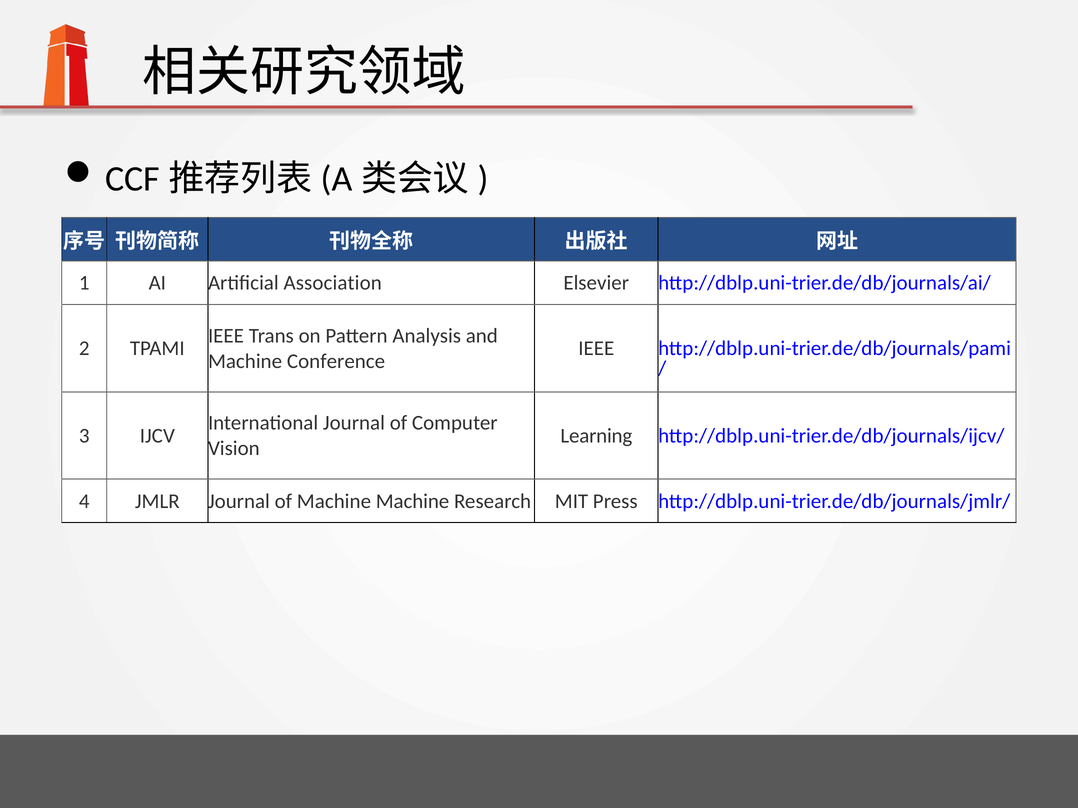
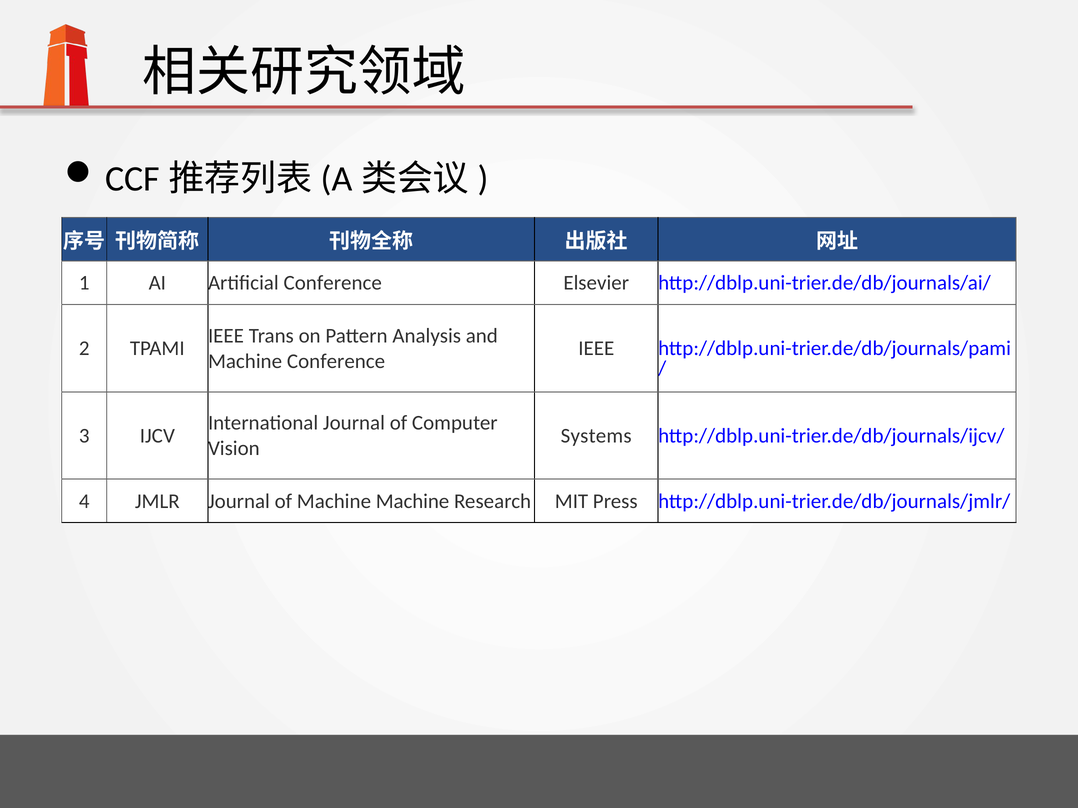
Artificial Association: Association -> Conference
Learning: Learning -> Systems
